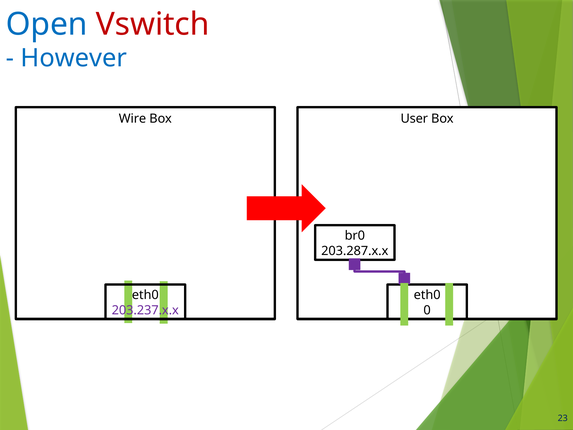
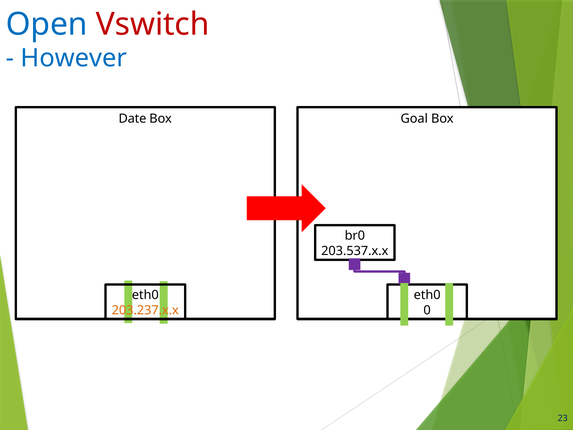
Wire: Wire -> Date
User: User -> Goal
203.287.x.x: 203.287.x.x -> 203.537.x.x
203.237.x.x colour: purple -> orange
